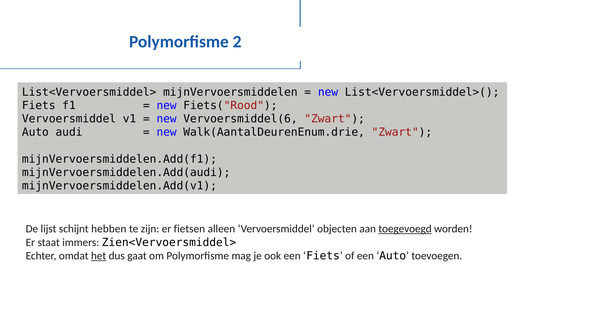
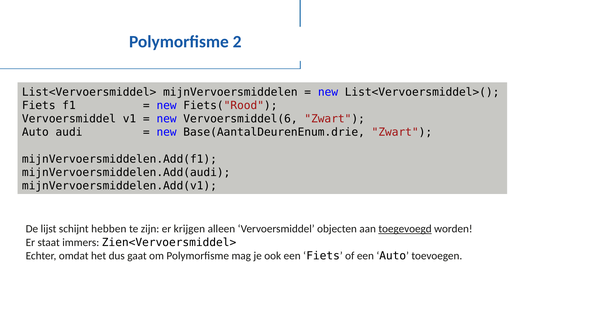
Walk(AantalDeurenEnum.drie: Walk(AantalDeurenEnum.drie -> Base(AantalDeurenEnum.drie
fietsen: fietsen -> krijgen
het underline: present -> none
